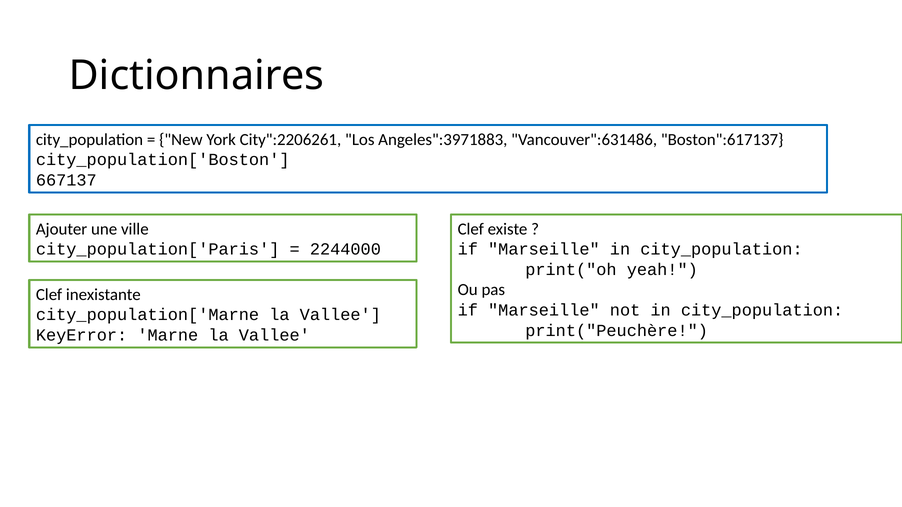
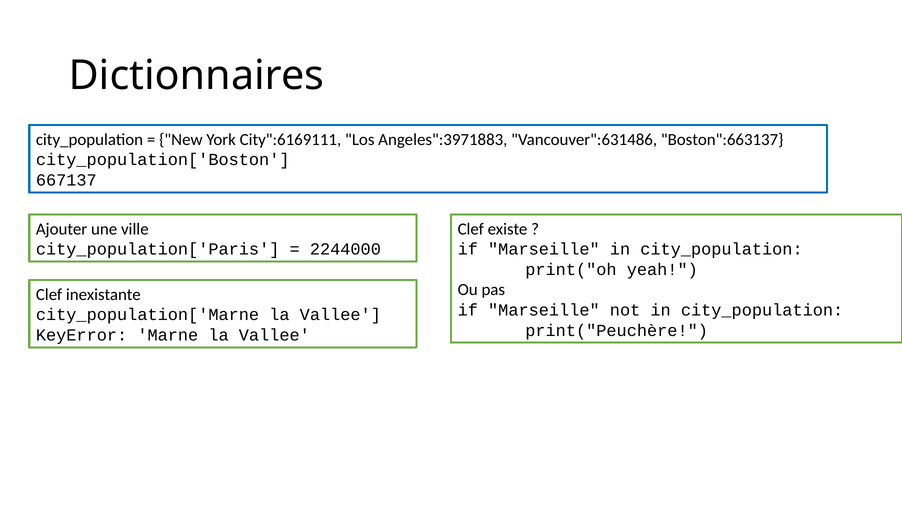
City":2206261: City":2206261 -> City":6169111
Boston":617137: Boston":617137 -> Boston":663137
